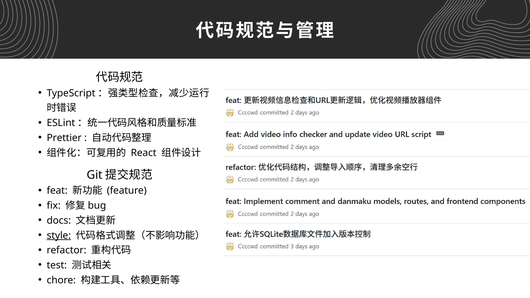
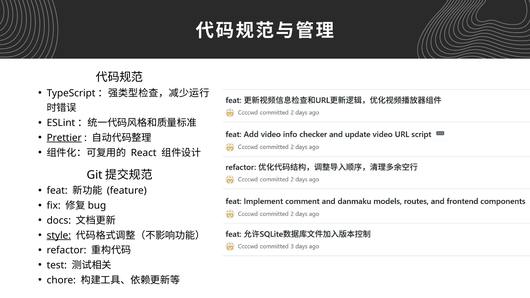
Prettier underline: none -> present
